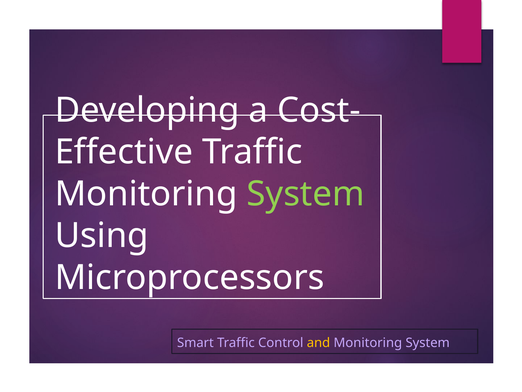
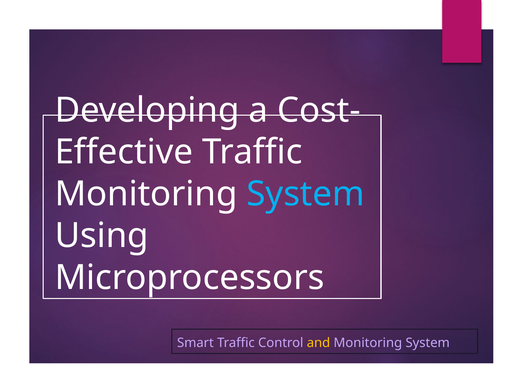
System at (306, 194) colour: light green -> light blue
